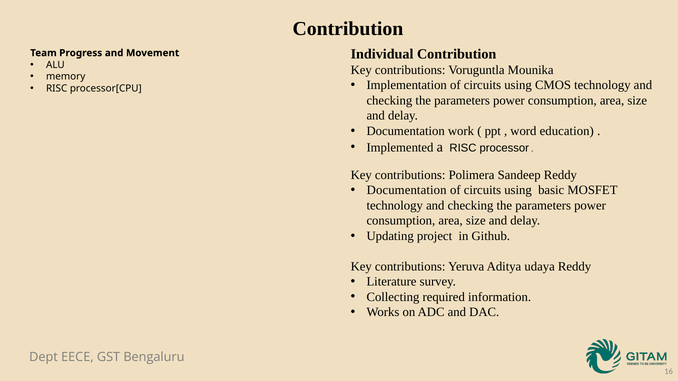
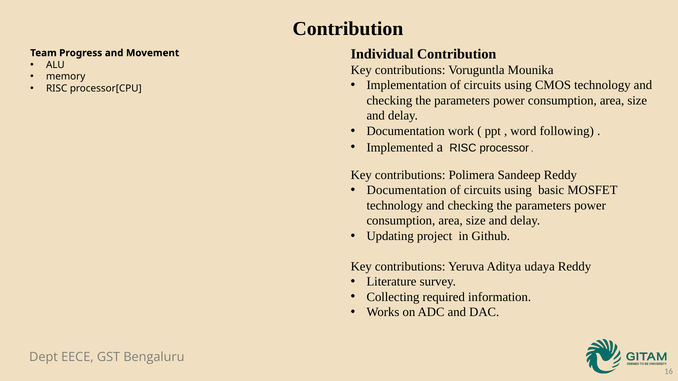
education: education -> following
